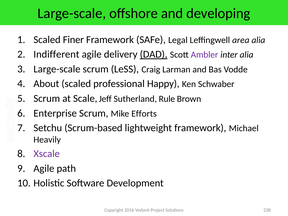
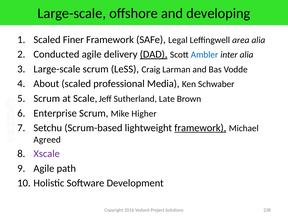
Indifferent: Indifferent -> Conducted
Ambler colour: purple -> blue
Happy: Happy -> Media
Rule: Rule -> Late
Efforts: Efforts -> Higher
framework at (200, 128) underline: none -> present
Heavily: Heavily -> Agreed
